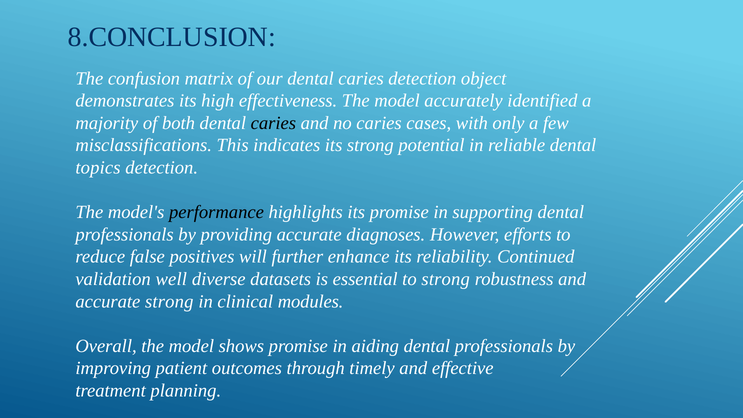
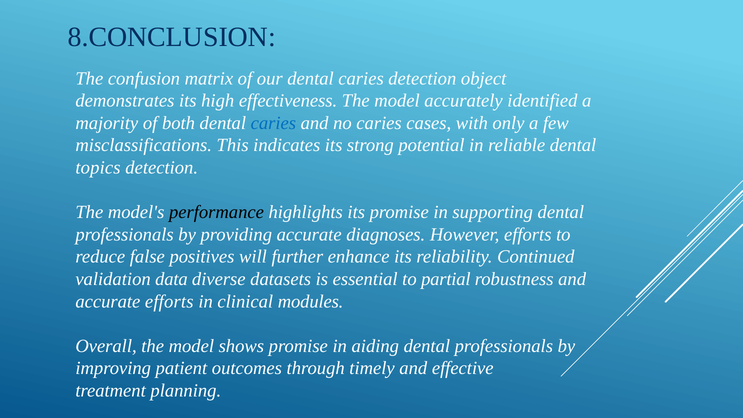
caries at (273, 123) colour: black -> blue
well: well -> data
to strong: strong -> partial
accurate strong: strong -> efforts
